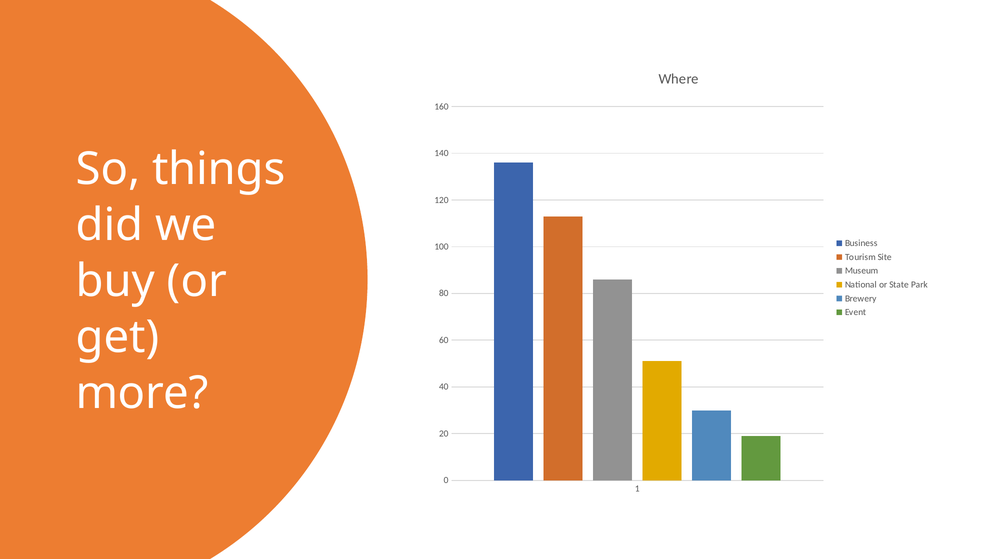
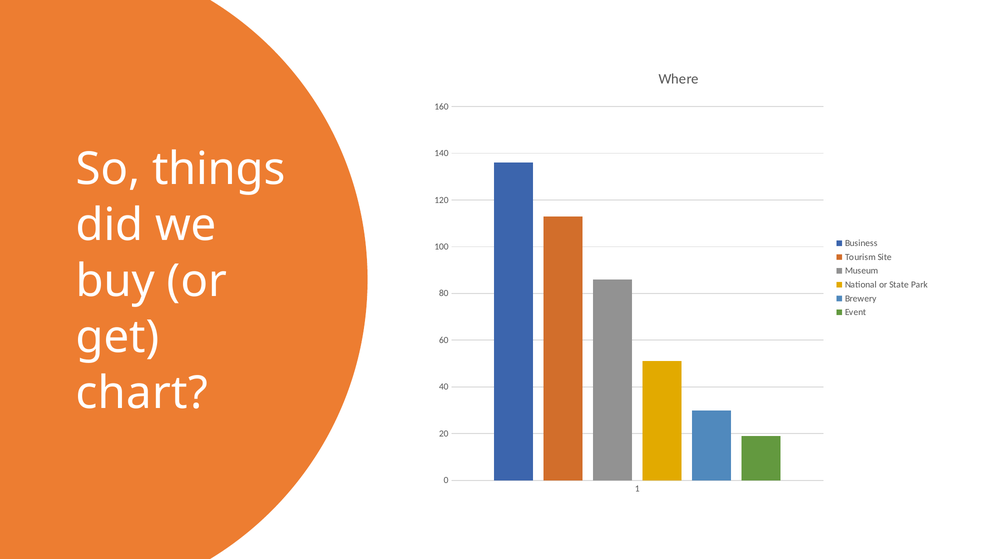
more: more -> chart
